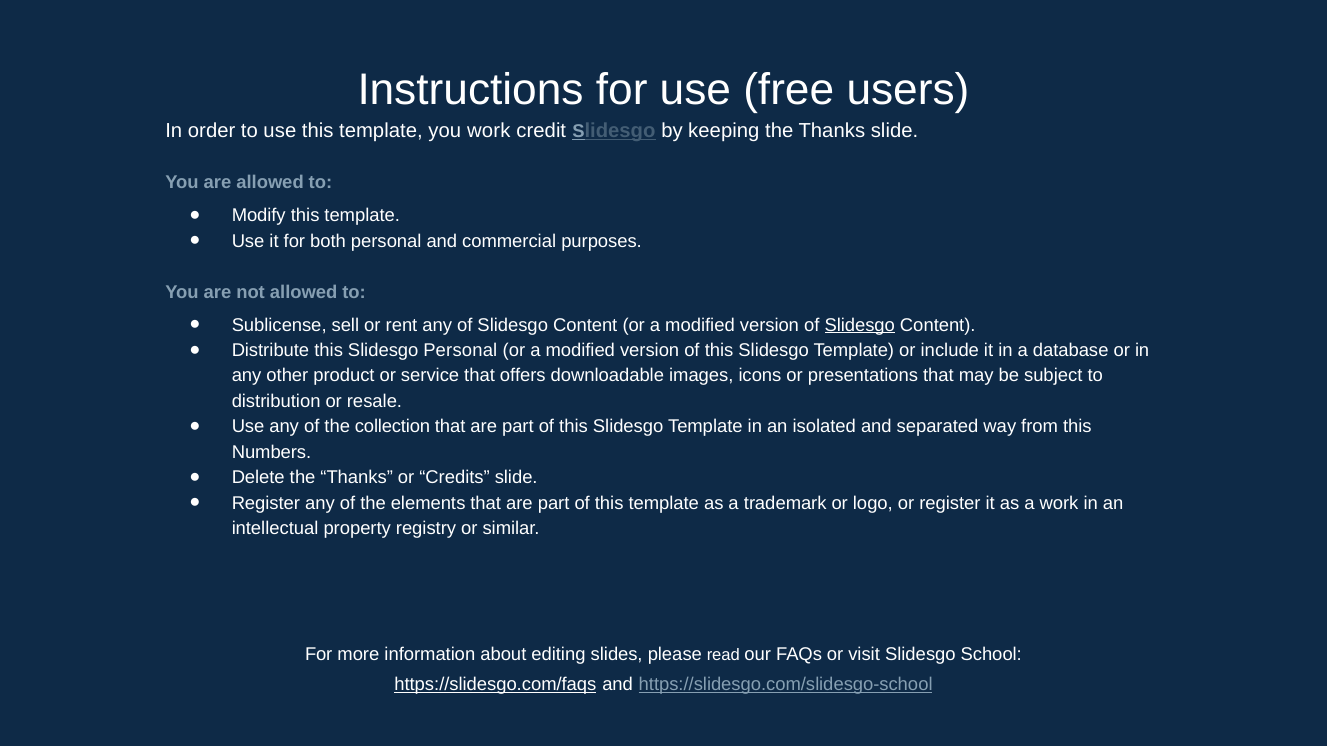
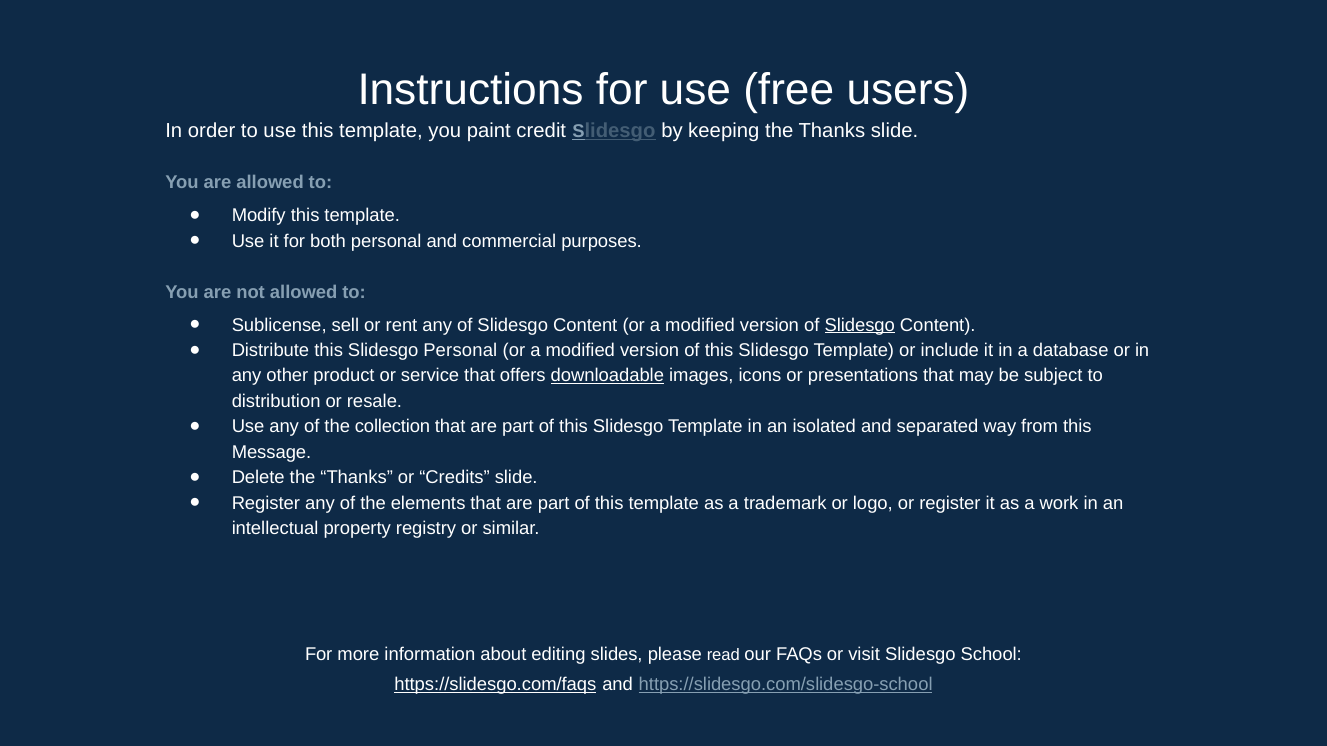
you work: work -> paint
downloadable underline: none -> present
Numbers: Numbers -> Message
